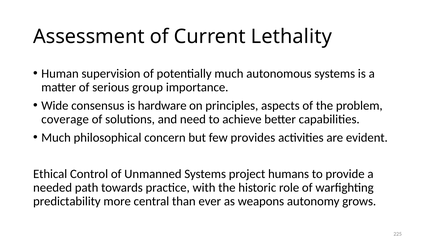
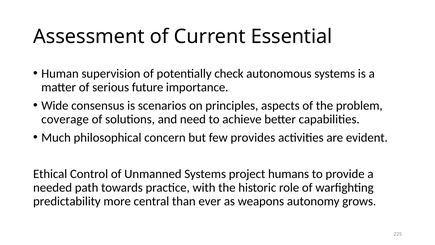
Lethality: Lethality -> Essential
potentially much: much -> check
group: group -> future
hardware: hardware -> scenarios
